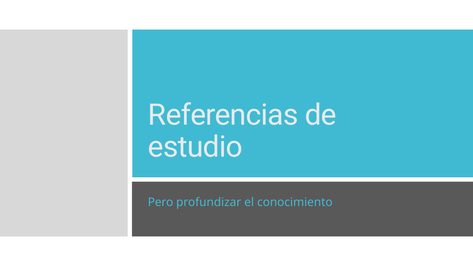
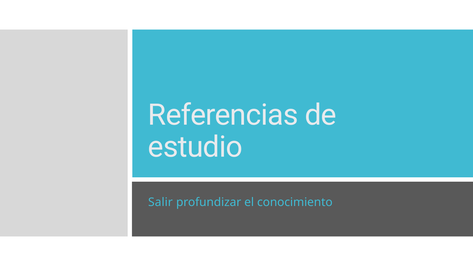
Pero: Pero -> Salir
